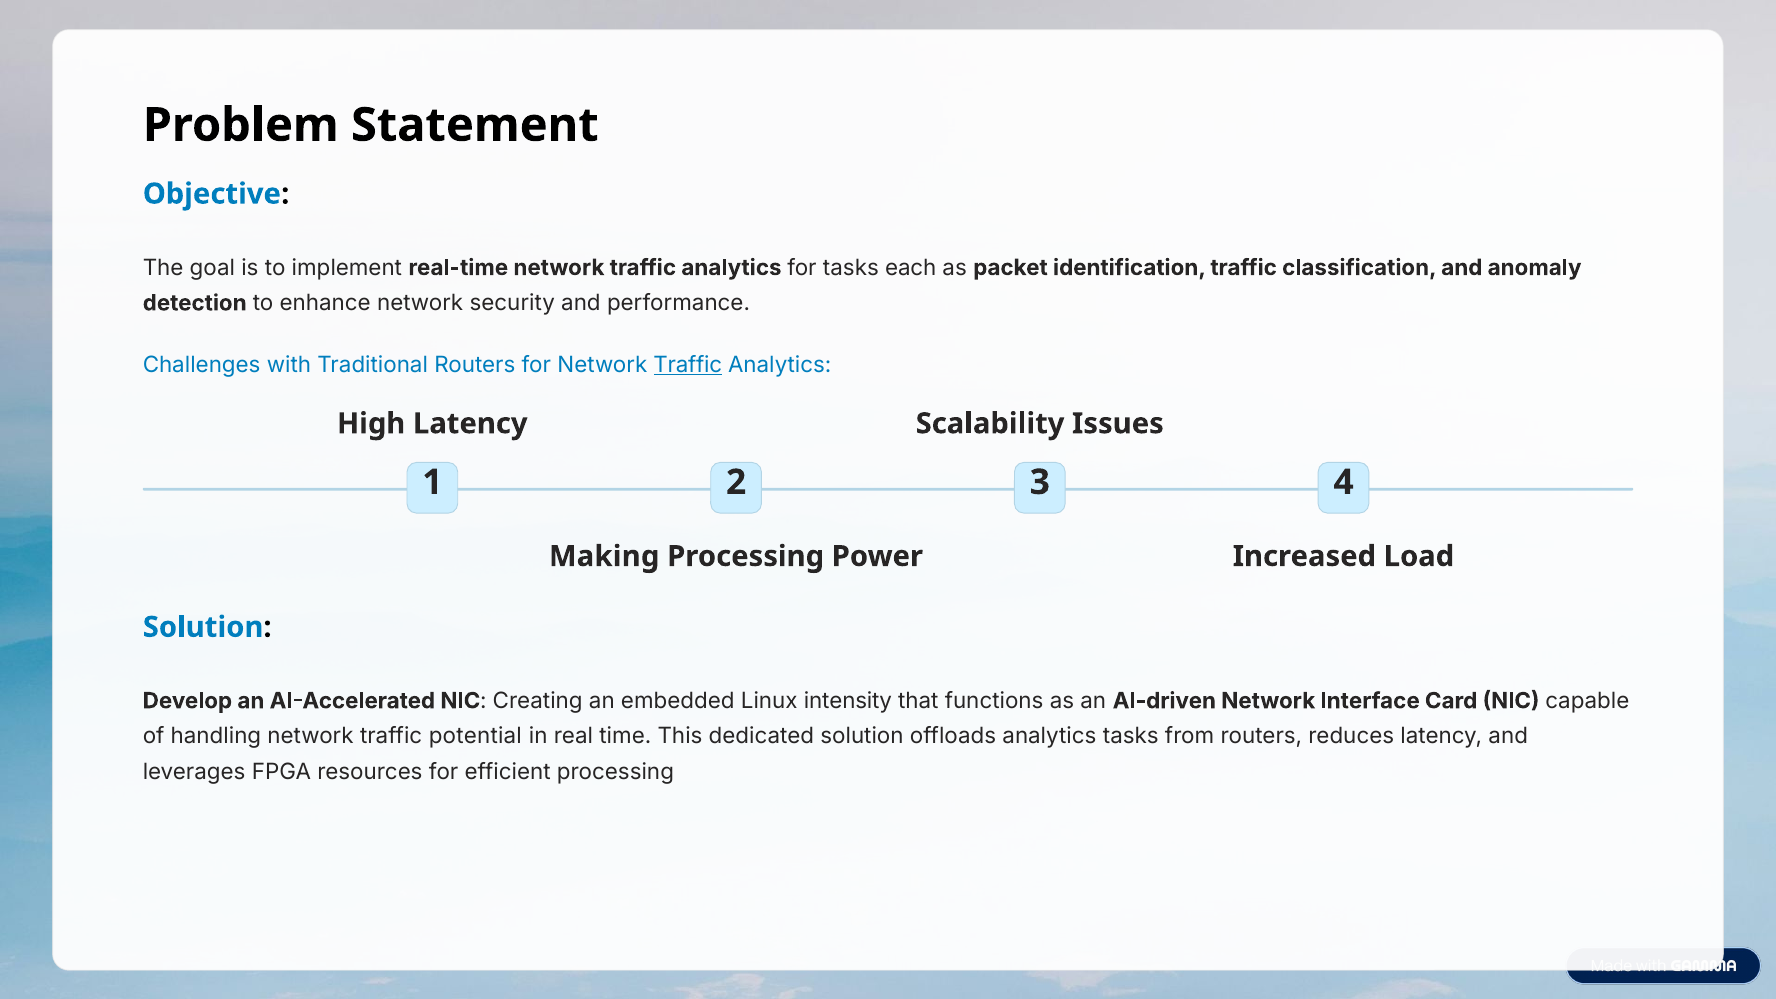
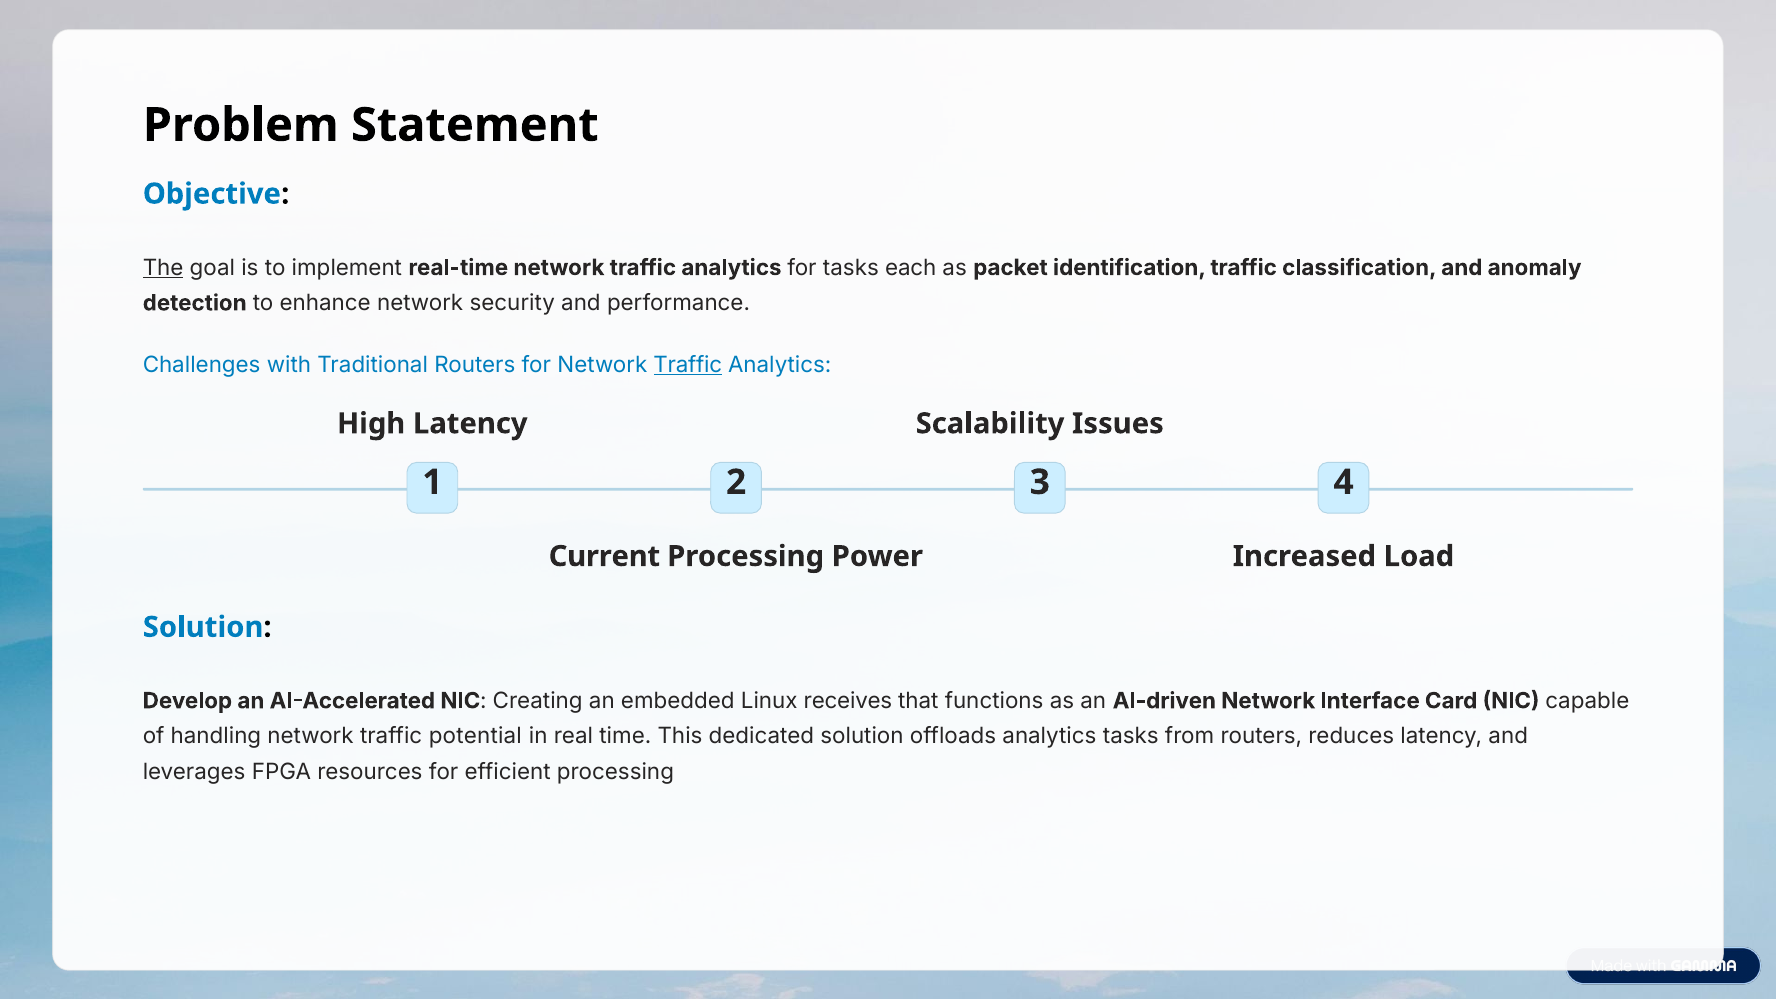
The underline: none -> present
Making: Making -> Current
intensity: intensity -> receives
